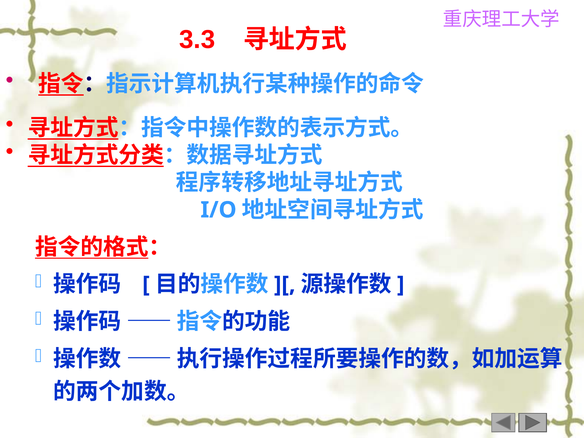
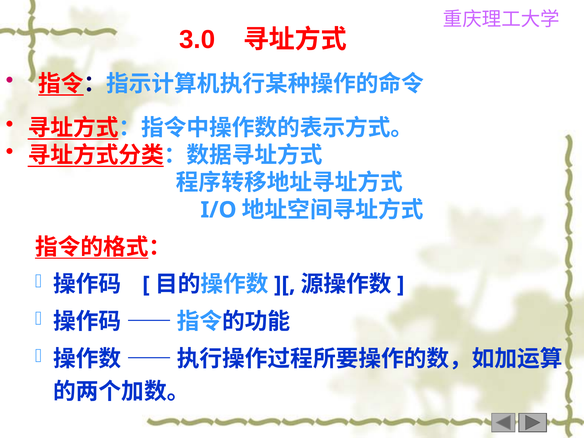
3.3: 3.3 -> 3.0
